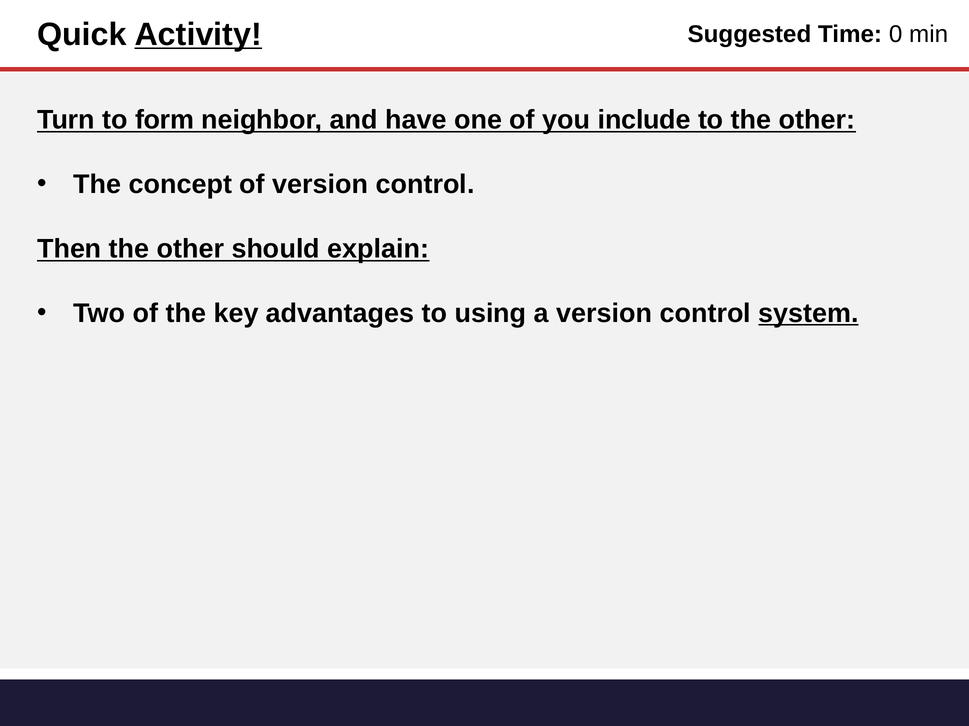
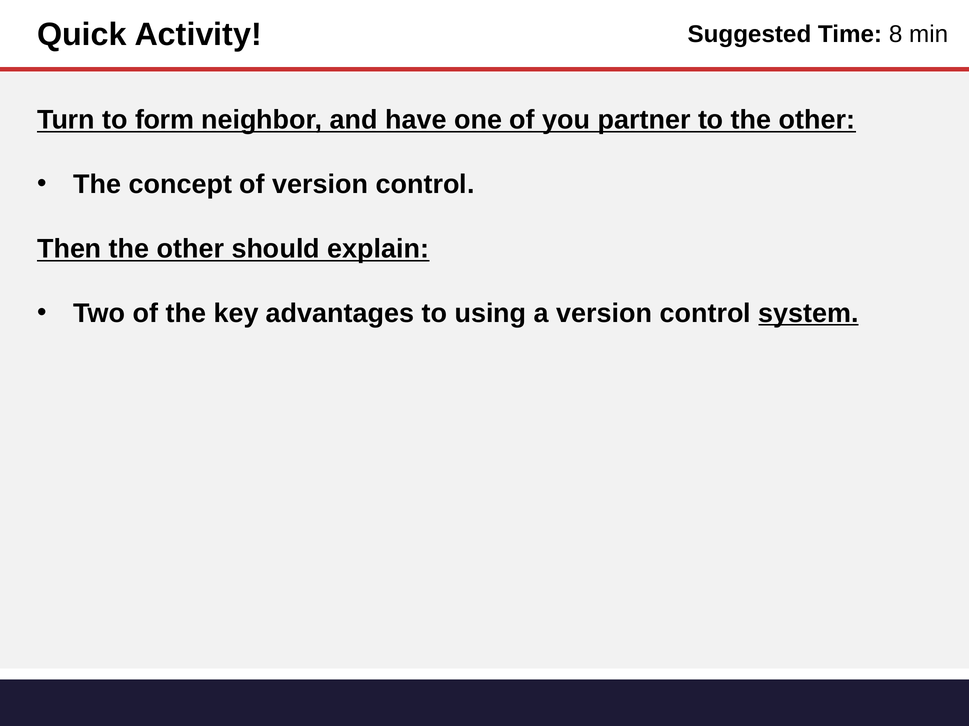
Activity underline: present -> none
0: 0 -> 8
include: include -> partner
